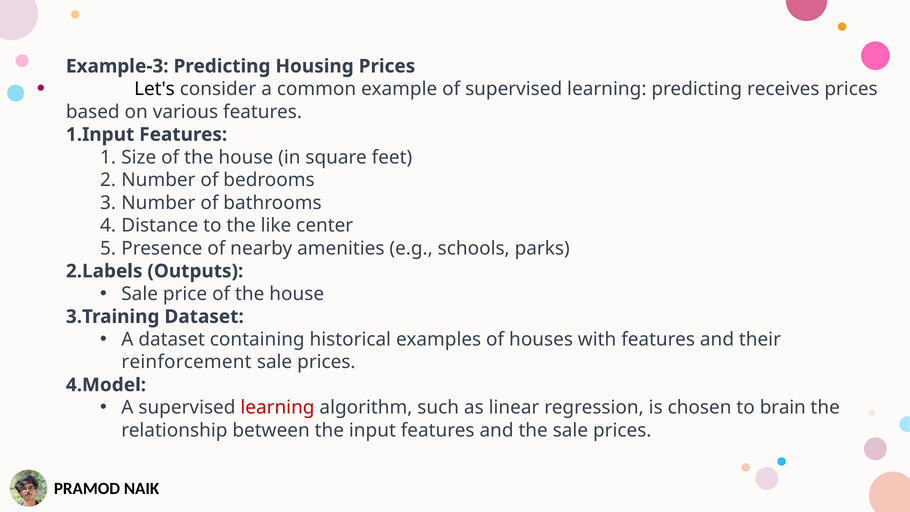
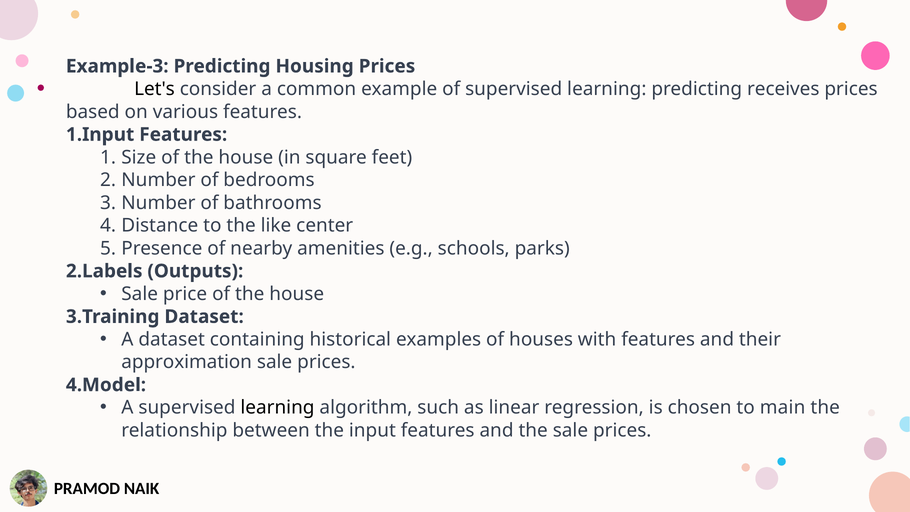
reinforcement: reinforcement -> approximation
learning at (277, 408) colour: red -> black
brain: brain -> main
